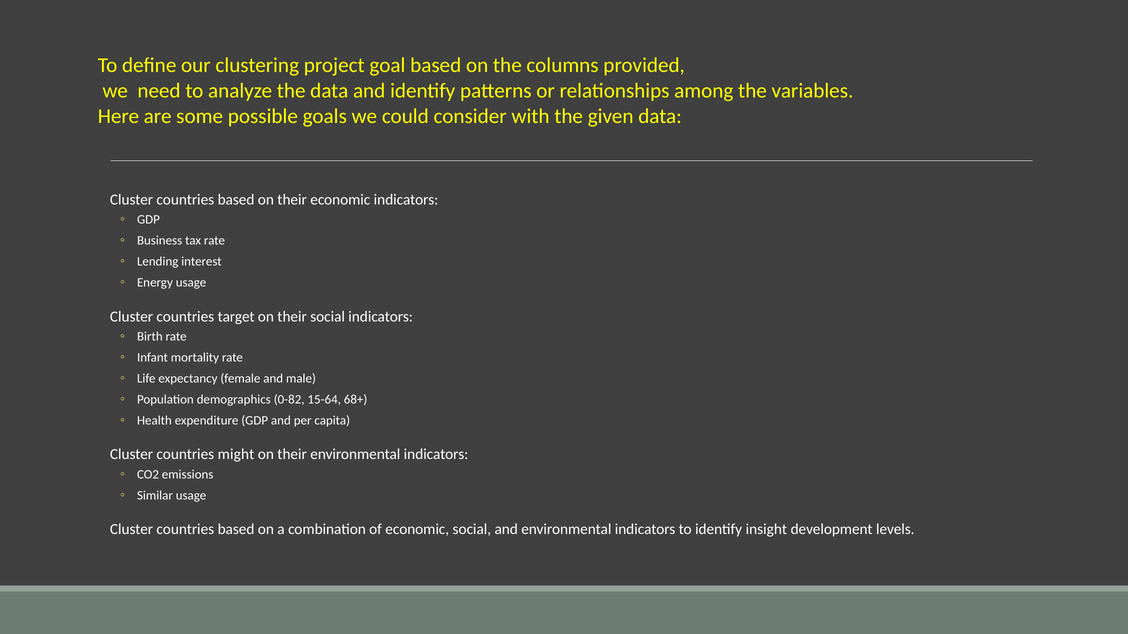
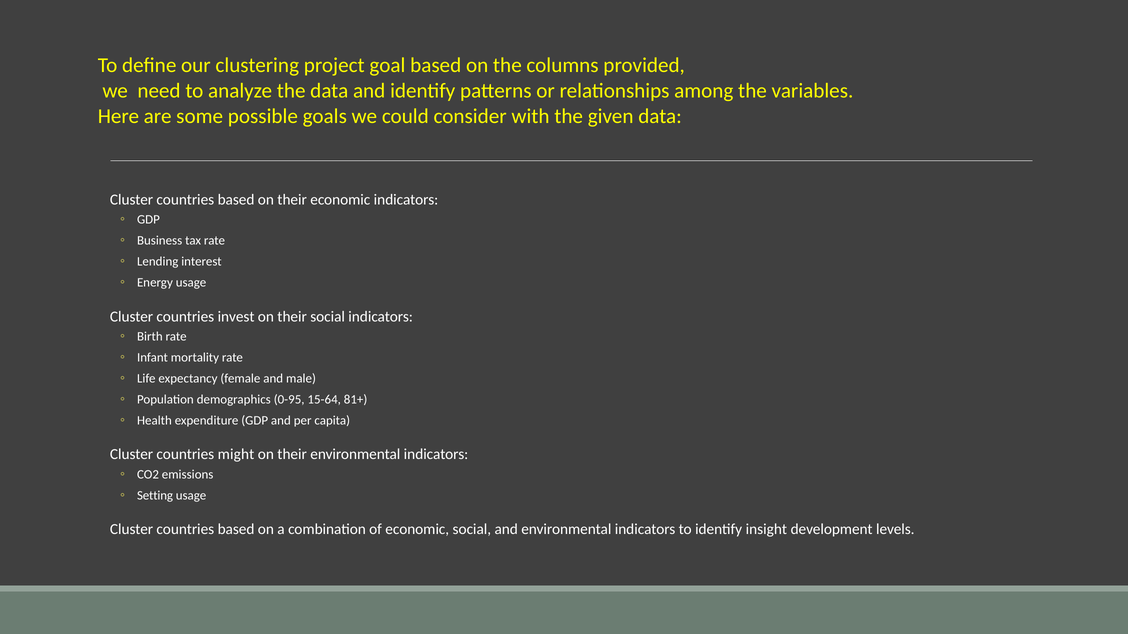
target: target -> invest
0-82: 0-82 -> 0-95
68+: 68+ -> 81+
Similar: Similar -> Setting
